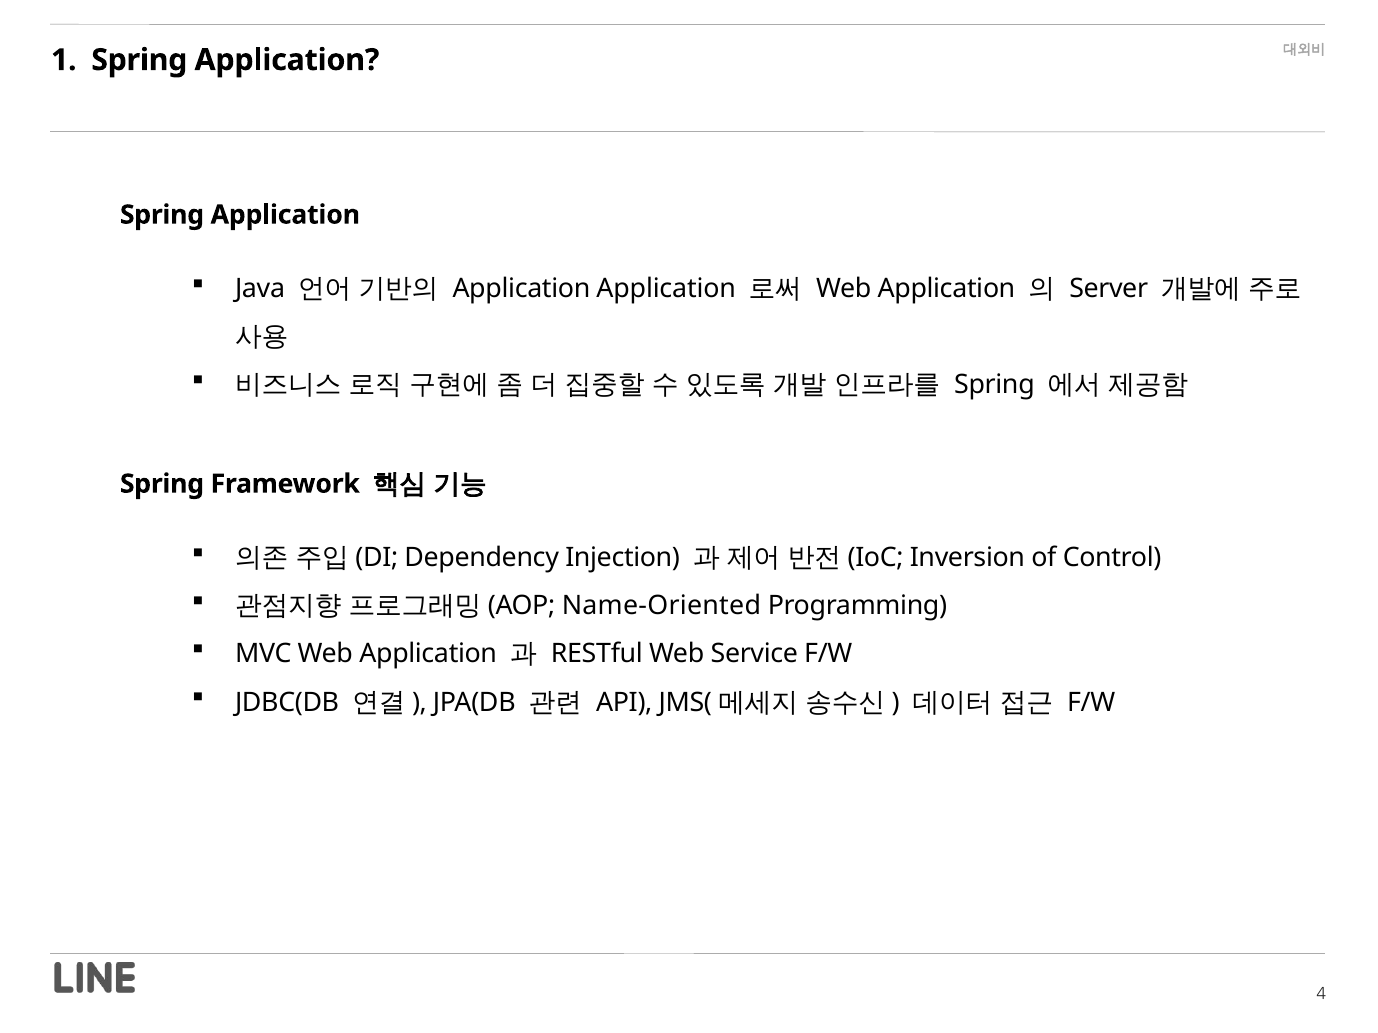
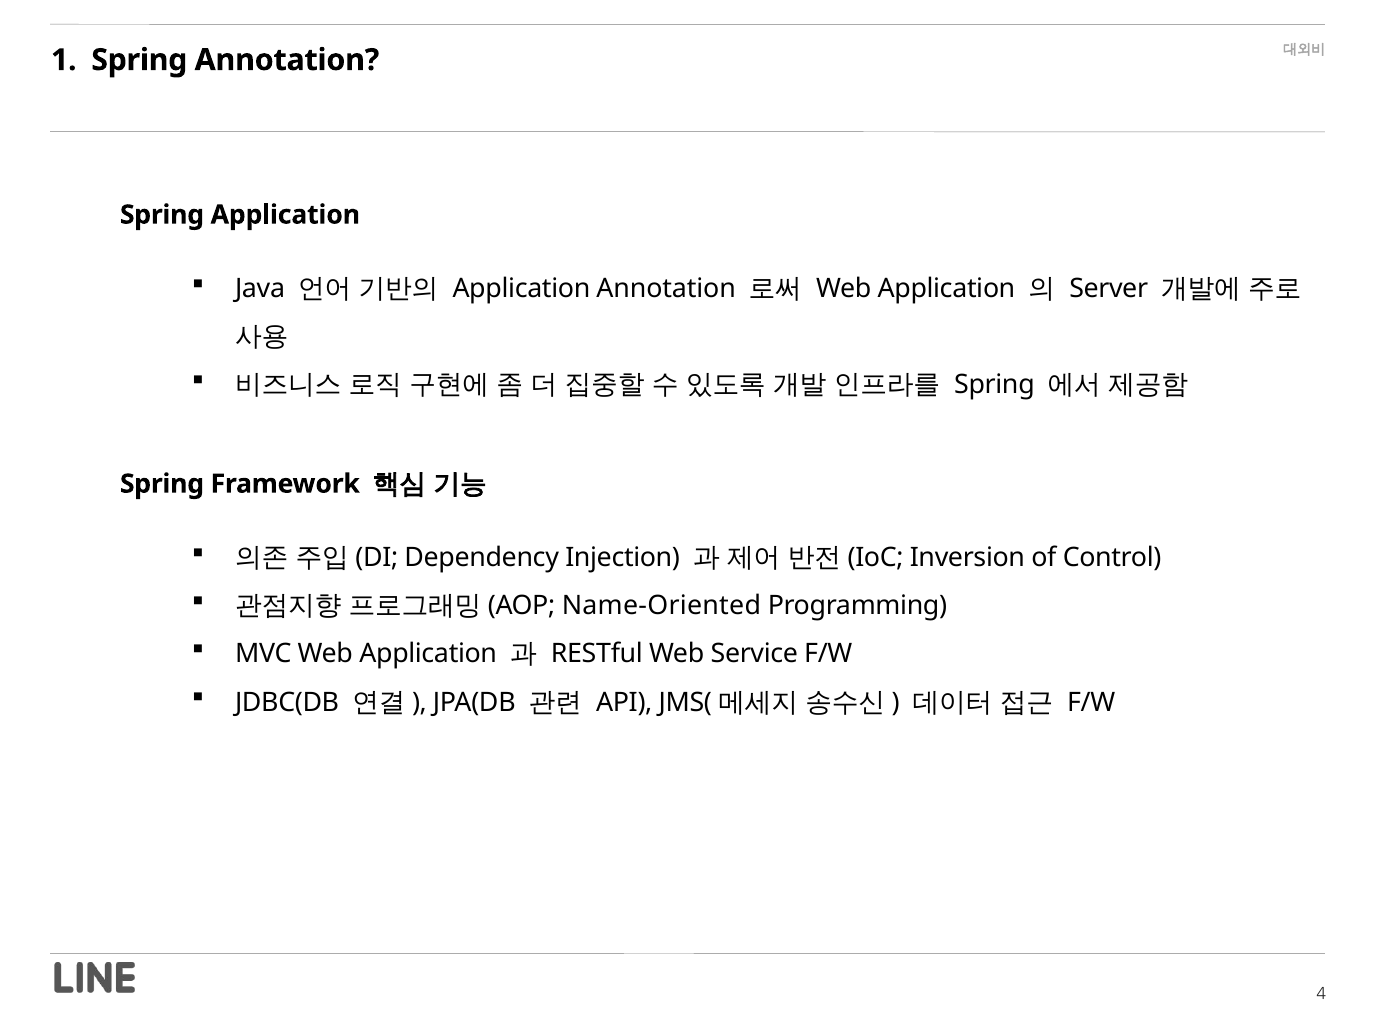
1 Spring Application: Application -> Annotation
Application Application: Application -> Annotation
